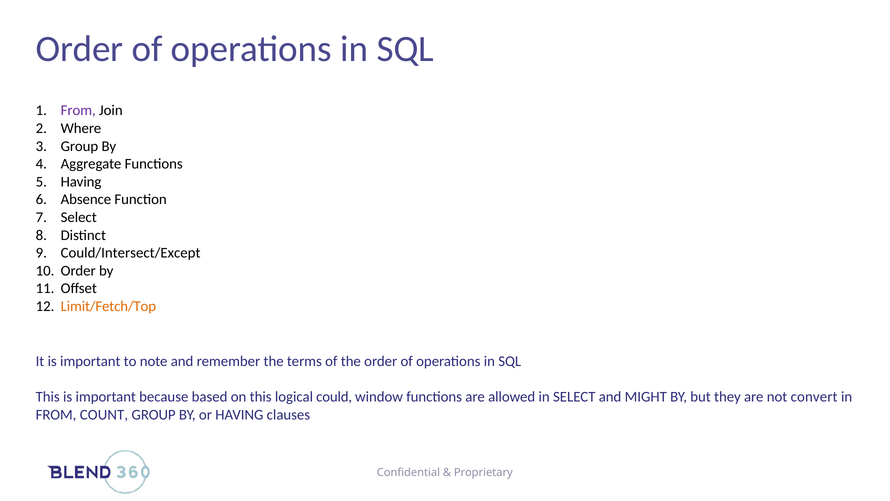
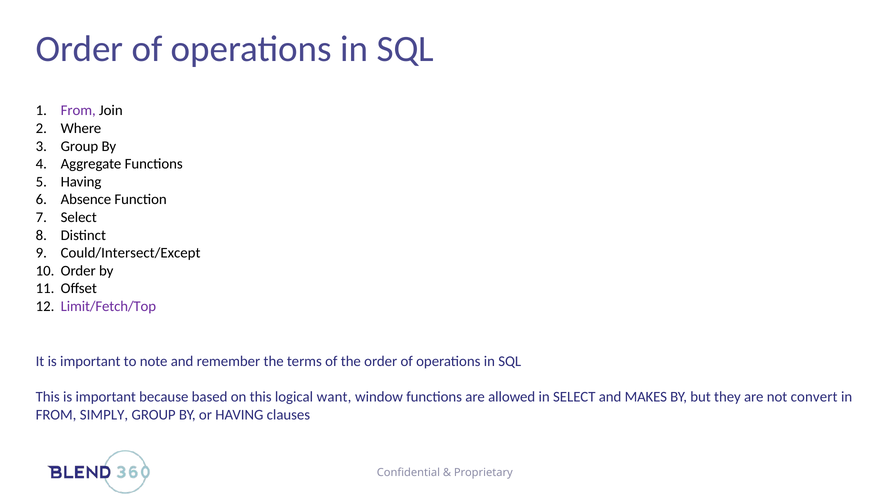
Limit/Fetch/Top colour: orange -> purple
could: could -> want
MIGHT: MIGHT -> MAKES
COUNT: COUNT -> SIMPLY
